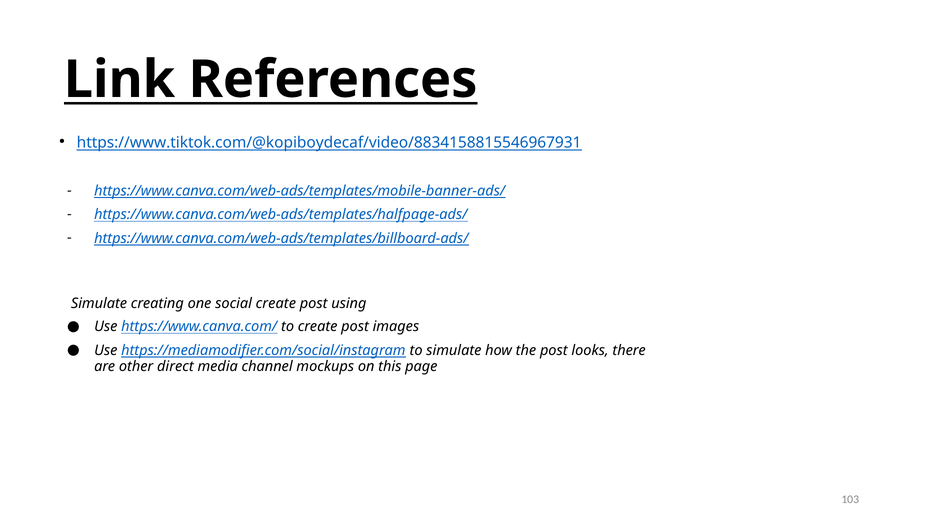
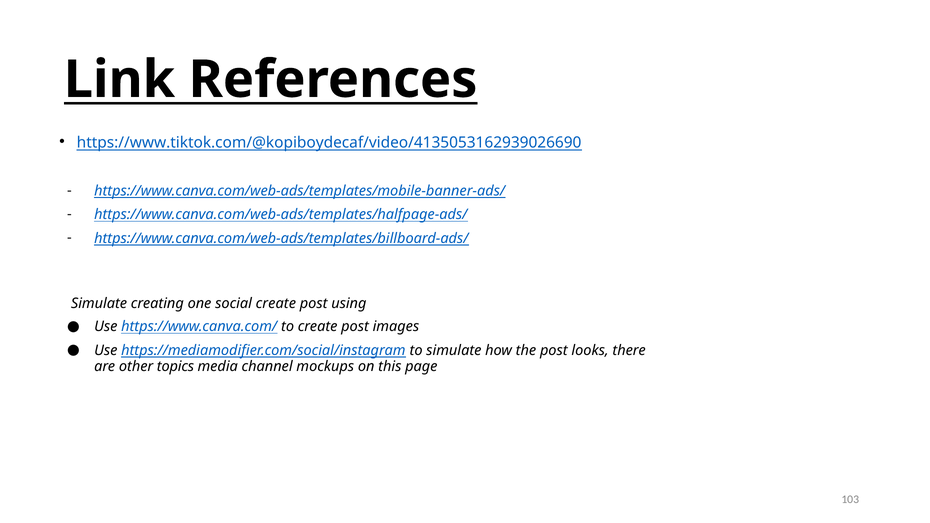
https://www.tiktok.com/@kopiboydecaf/video/8834158815546967931: https://www.tiktok.com/@kopiboydecaf/video/8834158815546967931 -> https://www.tiktok.com/@kopiboydecaf/video/4135053162939026690
direct: direct -> topics
